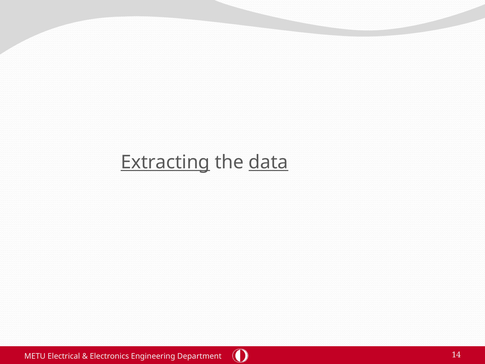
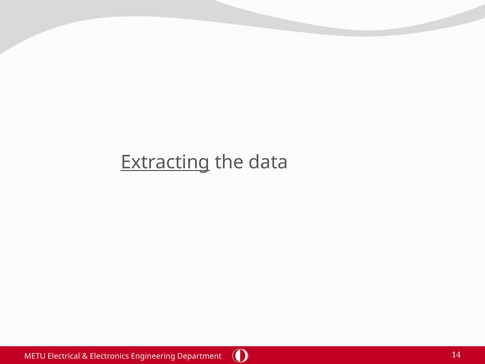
data underline: present -> none
